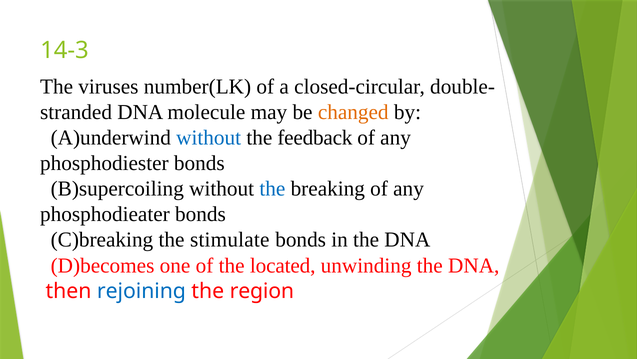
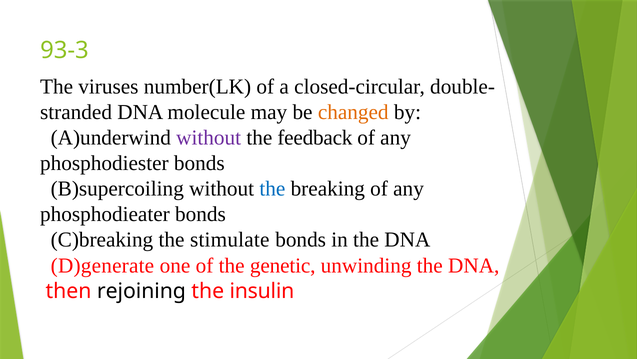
14-3: 14-3 -> 93-3
without at (209, 138) colour: blue -> purple
D)becomes: D)becomes -> D)generate
located: located -> genetic
rejoining colour: blue -> black
region: region -> insulin
